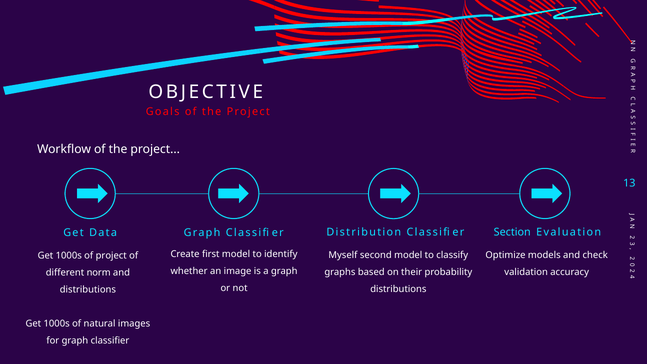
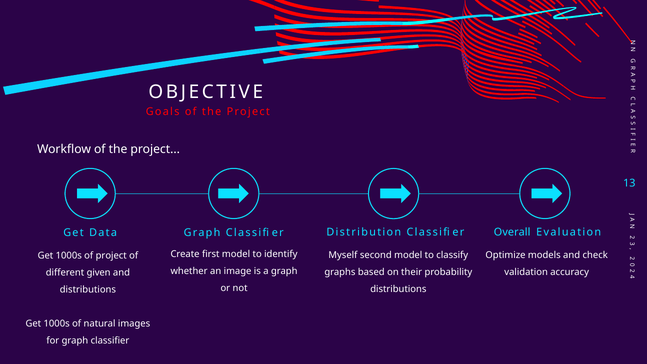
Section: Section -> Overall
norm: norm -> given
